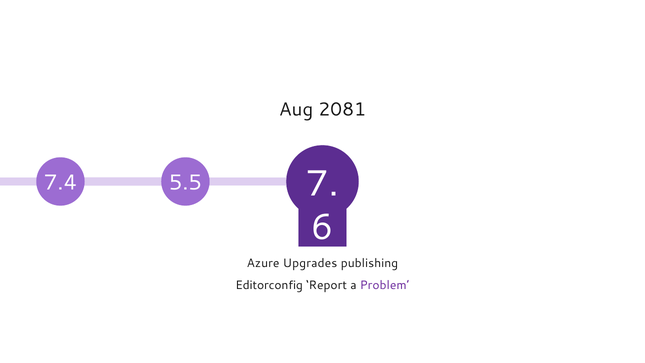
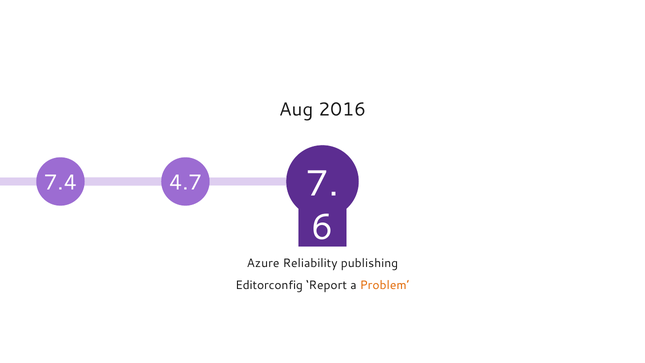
2081: 2081 -> 2016
5.5: 5.5 -> 4.7
Upgrades: Upgrades -> Reliability
Problem colour: purple -> orange
